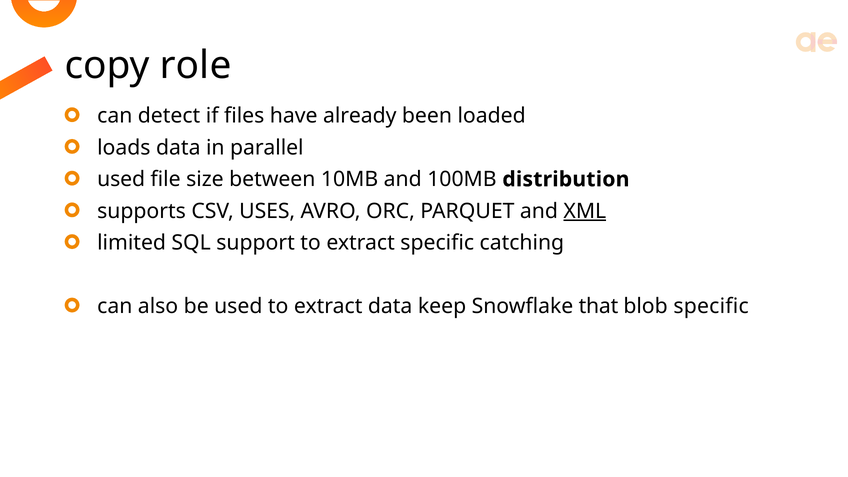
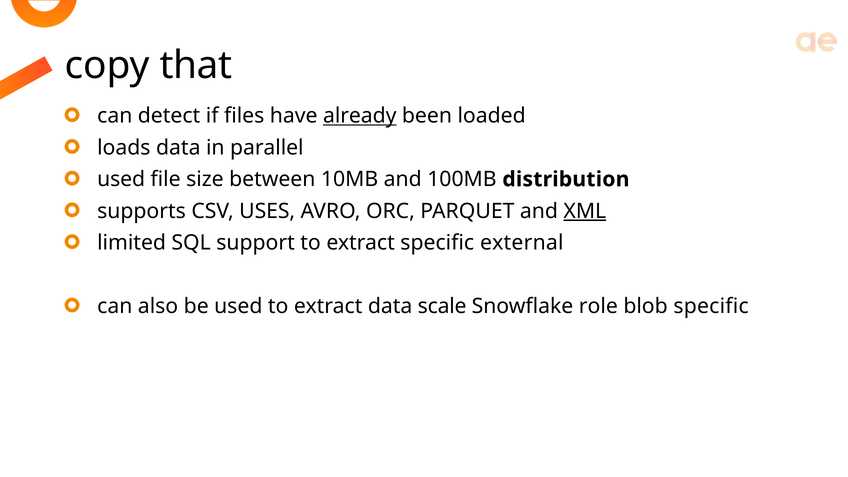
role: role -> that
already underline: none -> present
catching: catching -> external
keep: keep -> scale
that: that -> role
